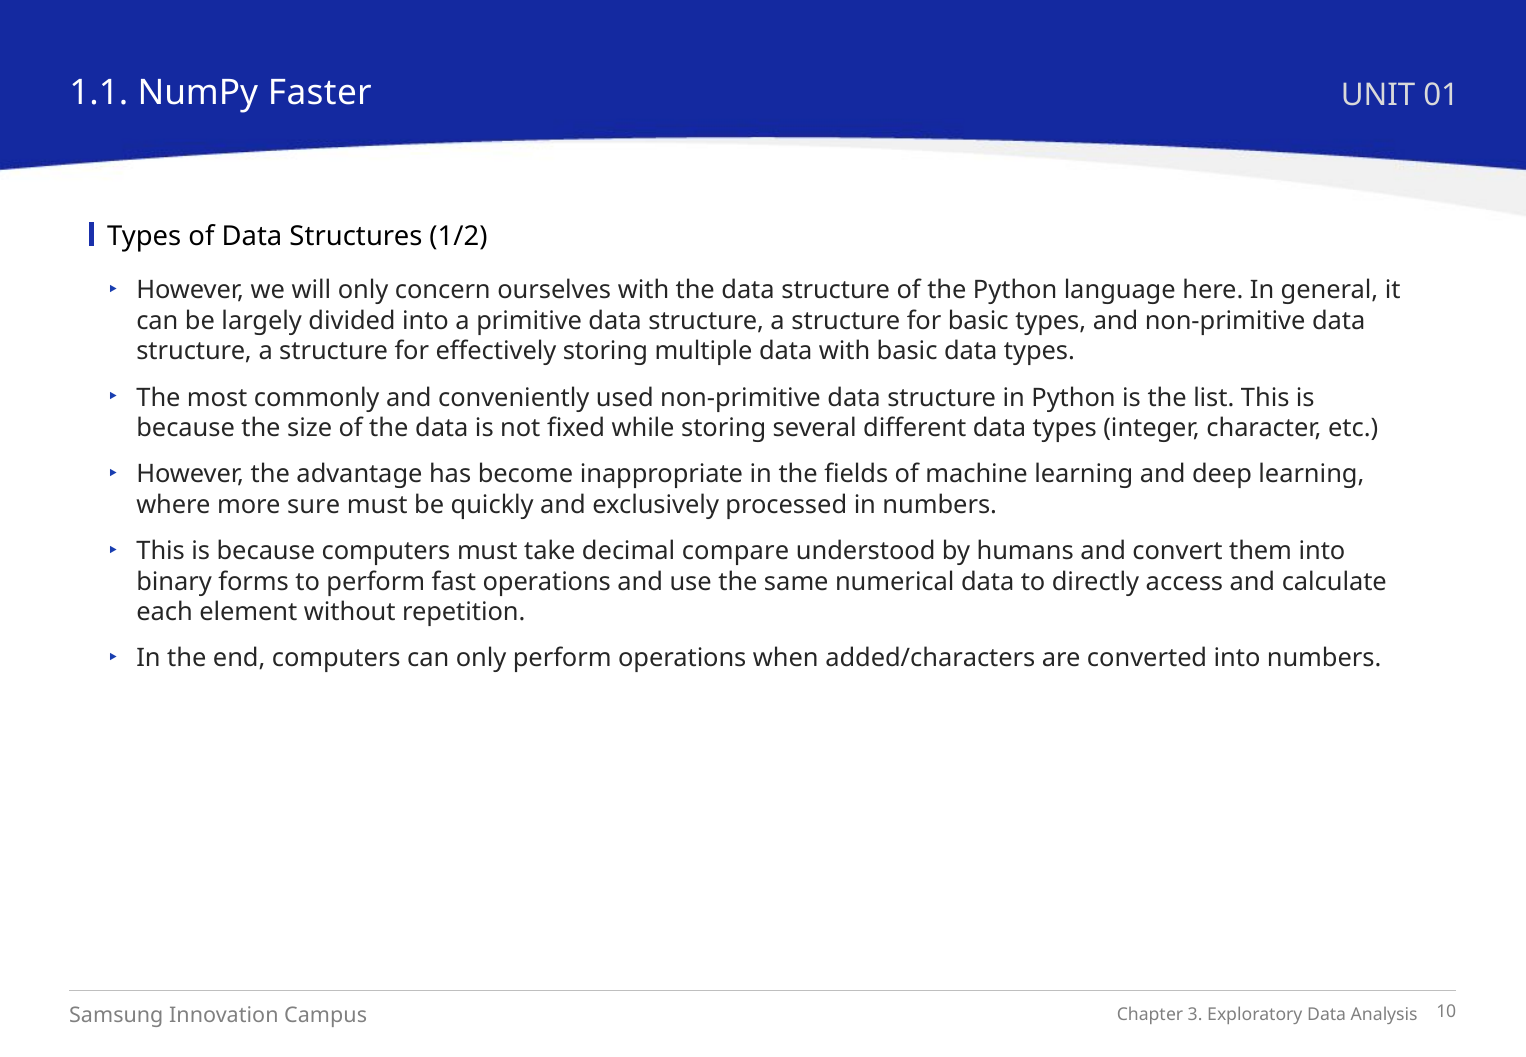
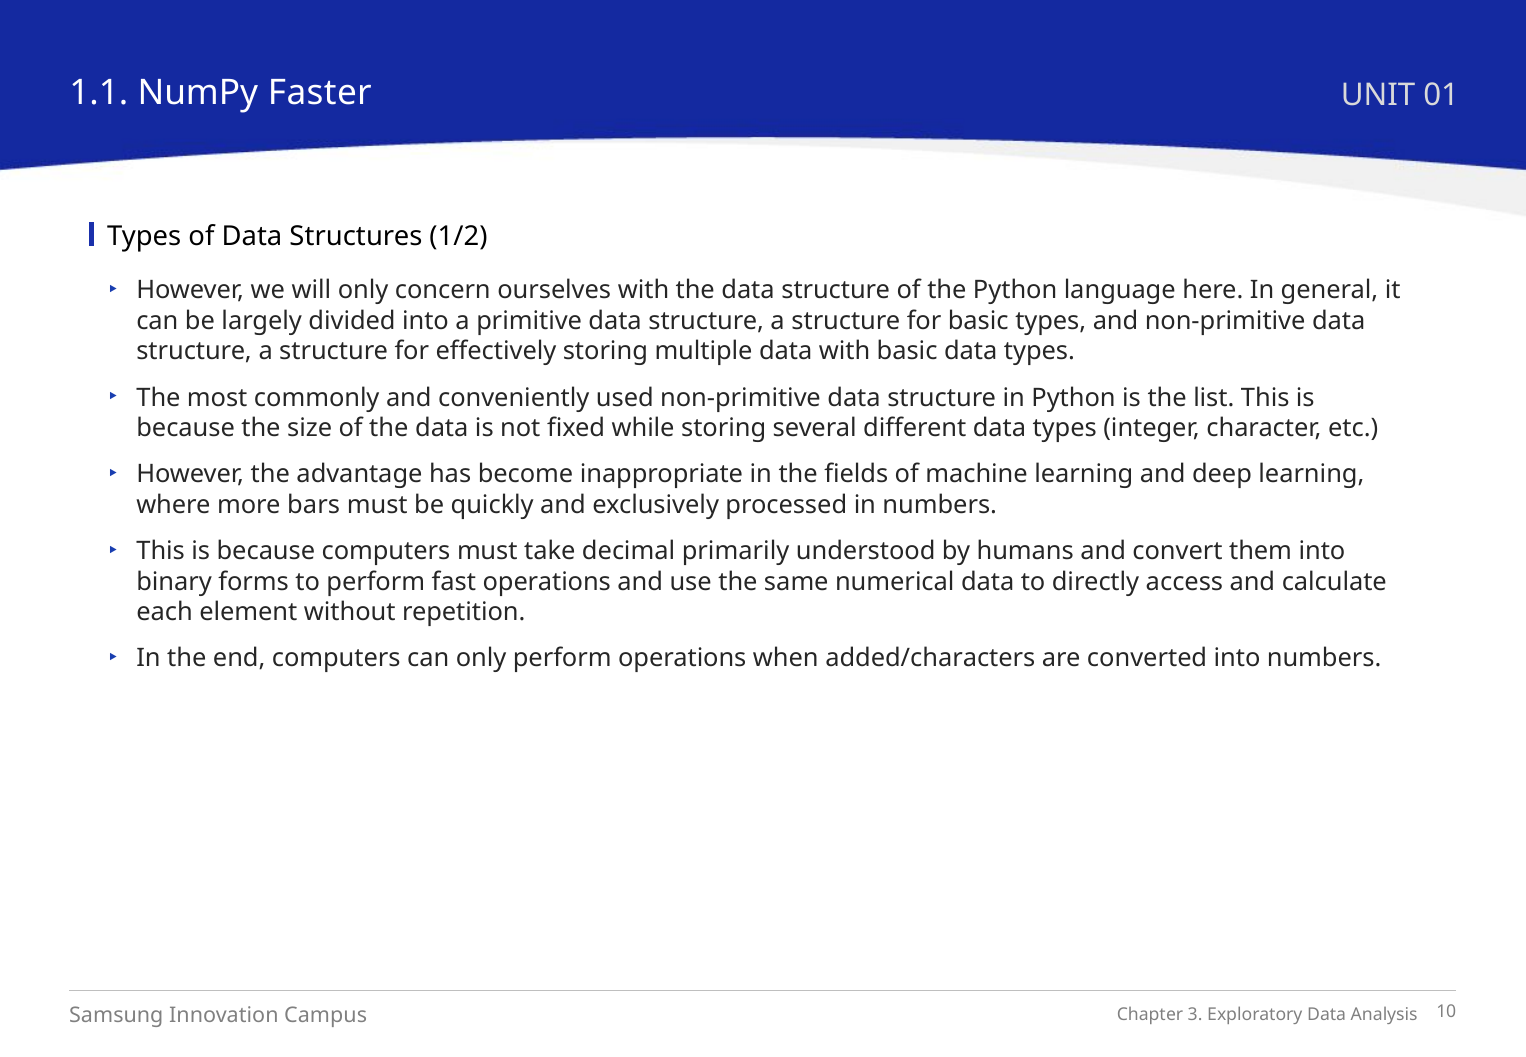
sure: sure -> bars
compare: compare -> primarily
